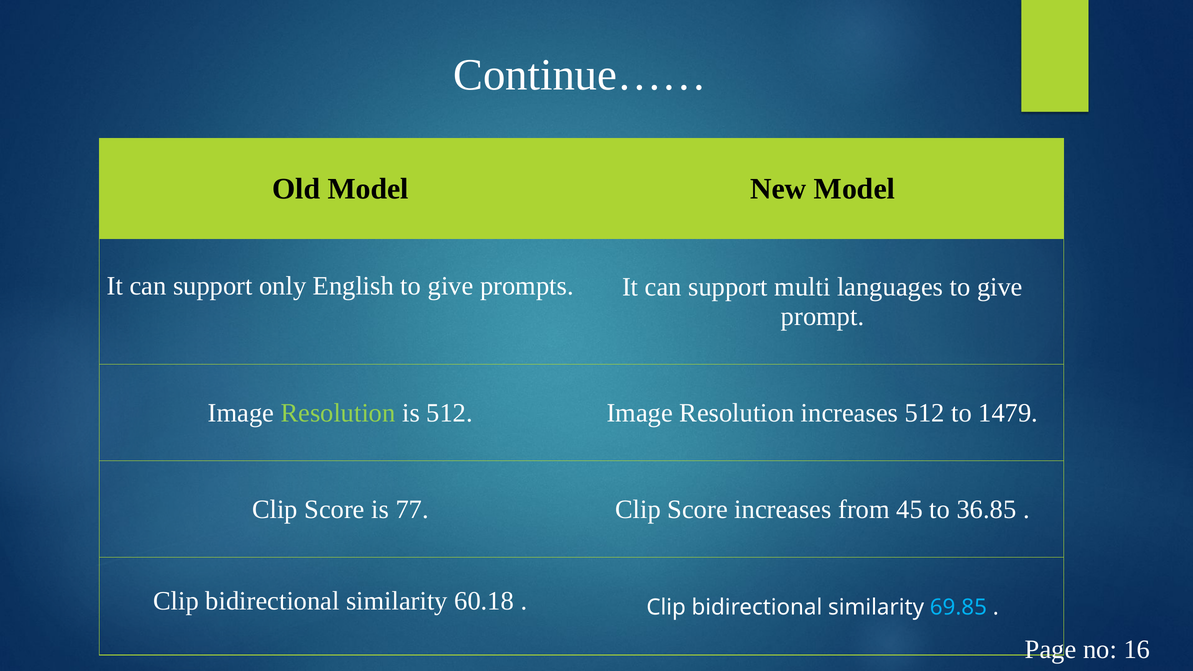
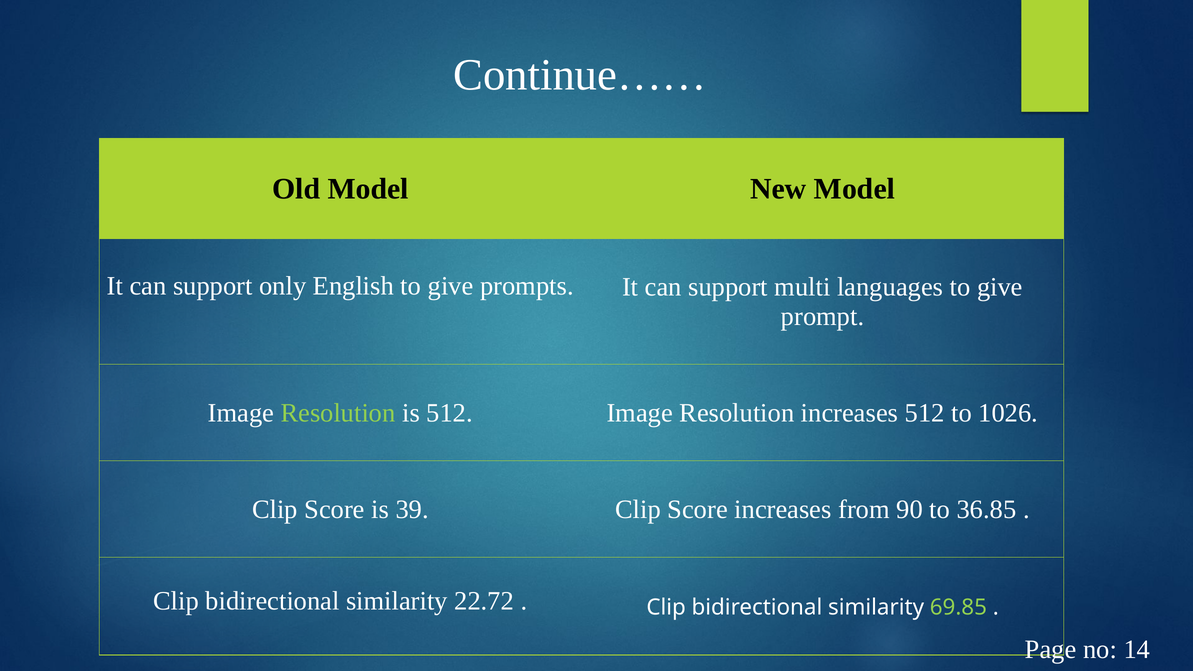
1479: 1479 -> 1026
77: 77 -> 39
45: 45 -> 90
60.18: 60.18 -> 22.72
69.85 colour: light blue -> light green
16: 16 -> 14
